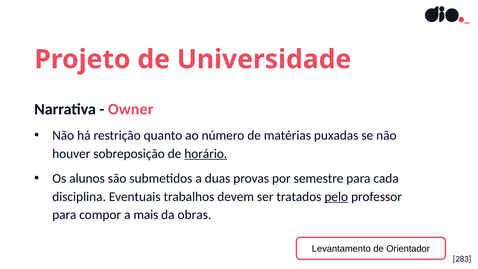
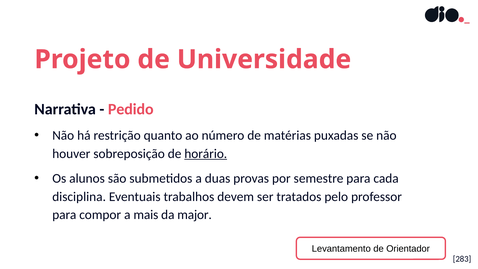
Owner: Owner -> Pedido
pelo underline: present -> none
obras: obras -> major
